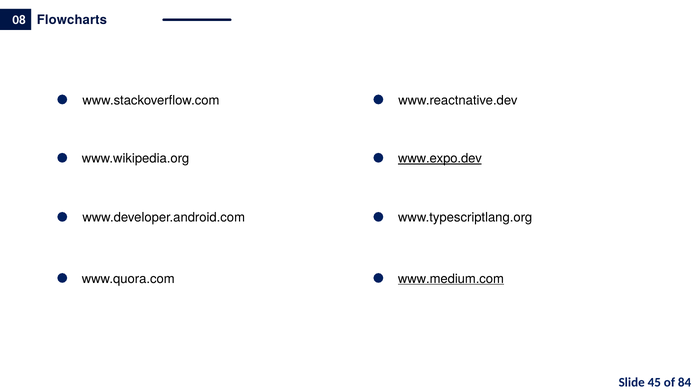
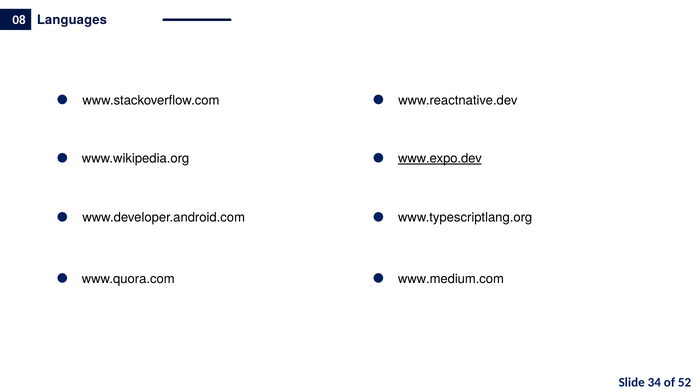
Flowcharts: Flowcharts -> Languages
www.medium.com underline: present -> none
45: 45 -> 34
84: 84 -> 52
